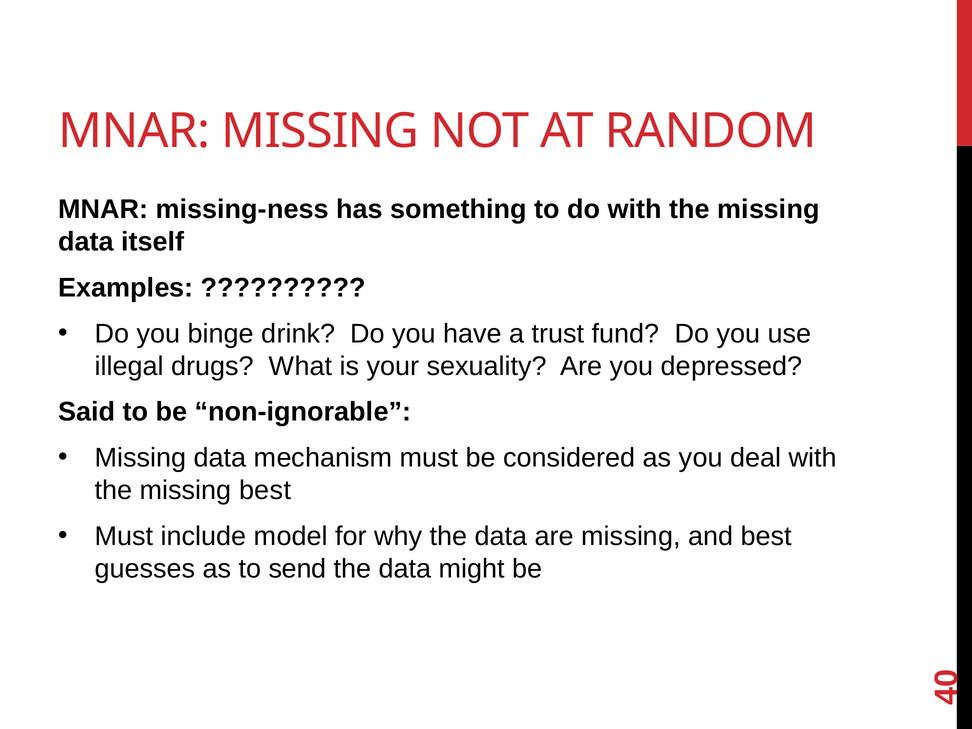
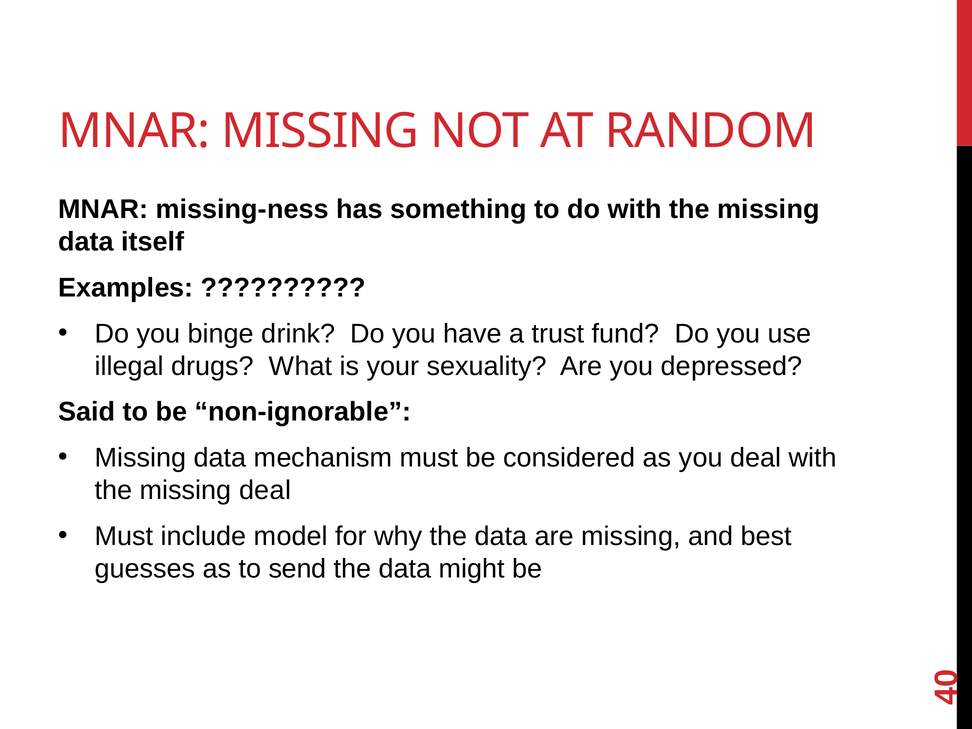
missing best: best -> deal
